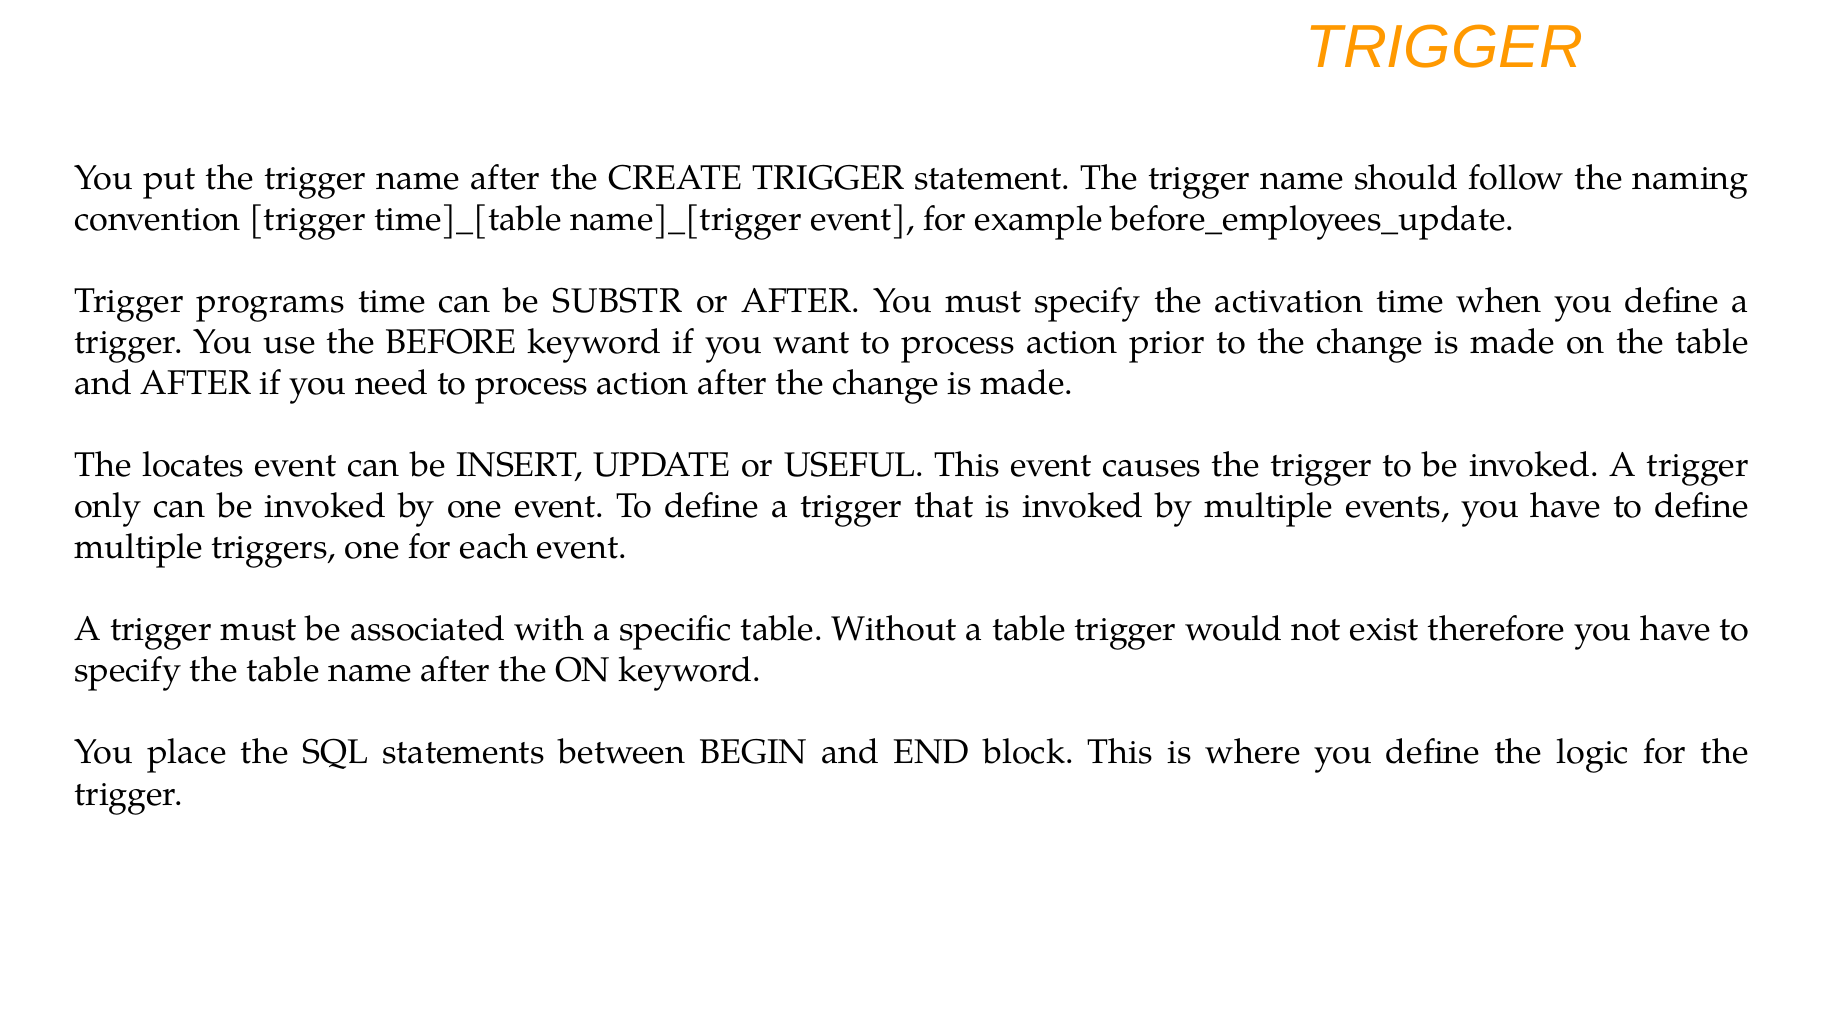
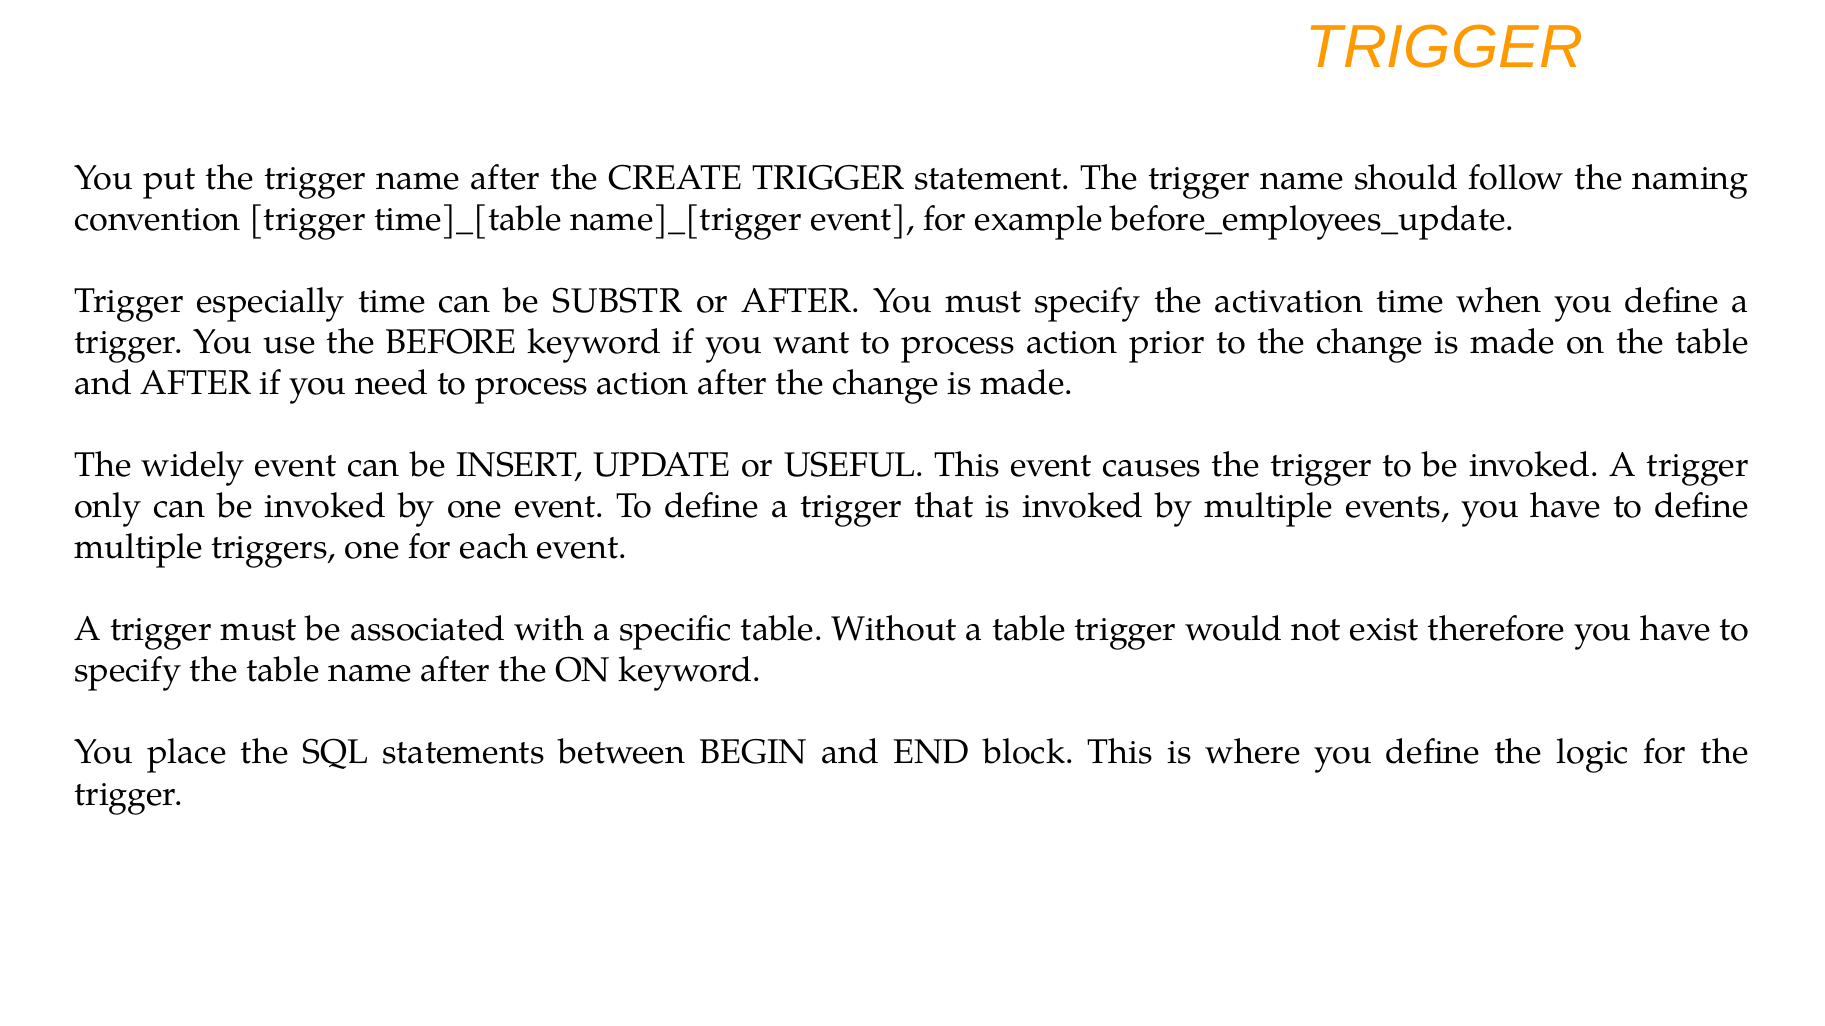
programs: programs -> especially
locates: locates -> widely
